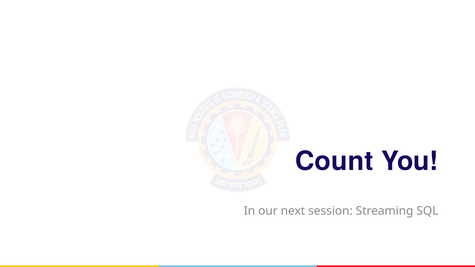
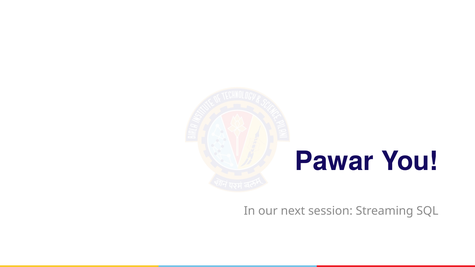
Count: Count -> Pawar
